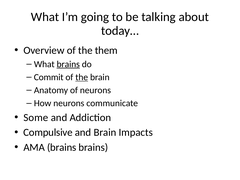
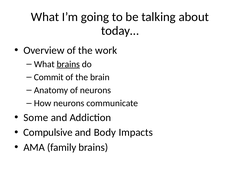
them: them -> work
the at (82, 77) underline: present -> none
and Brain: Brain -> Body
AMA brains: brains -> family
